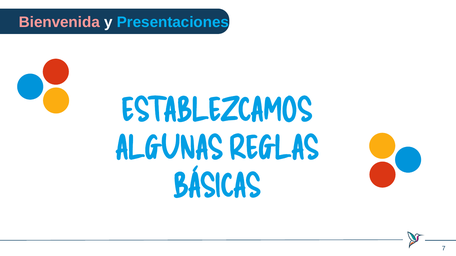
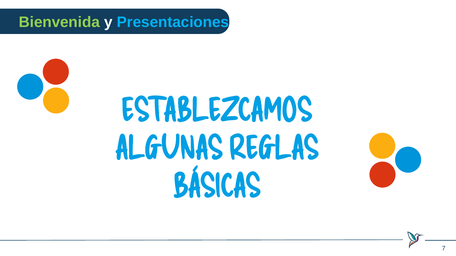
Bienvenida colour: pink -> light green
